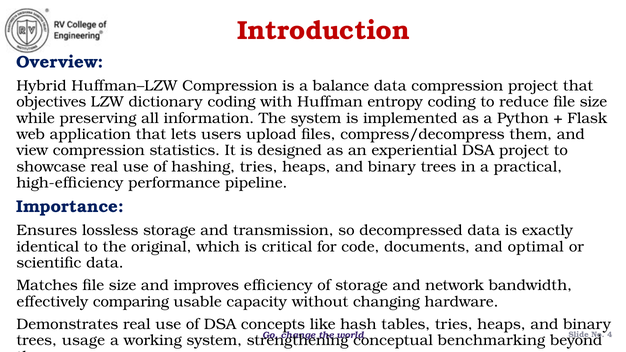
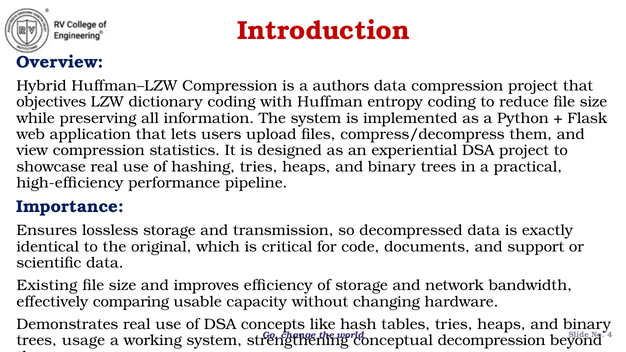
balance: balance -> authors
optimal: optimal -> support
Matches: Matches -> Existing
benchmarking: benchmarking -> decompression
